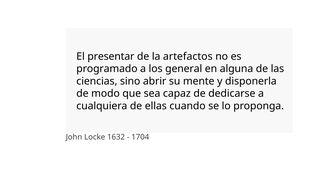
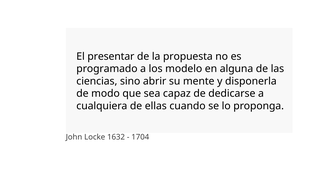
artefactos: artefactos -> propuesta
general: general -> modelo
